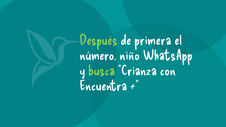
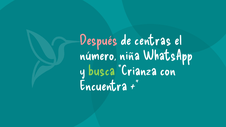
Después colour: light green -> pink
primera: primera -> centras
niño: niño -> niña
